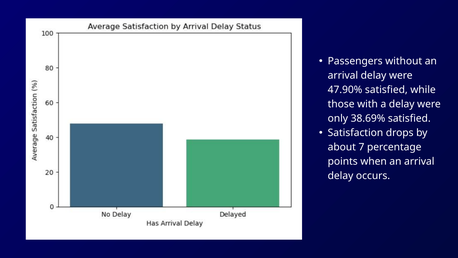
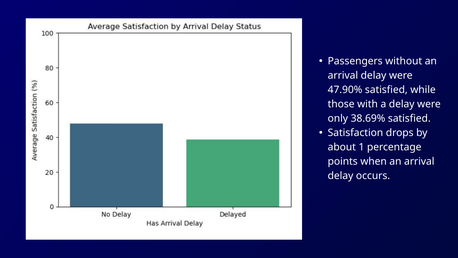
7: 7 -> 1
